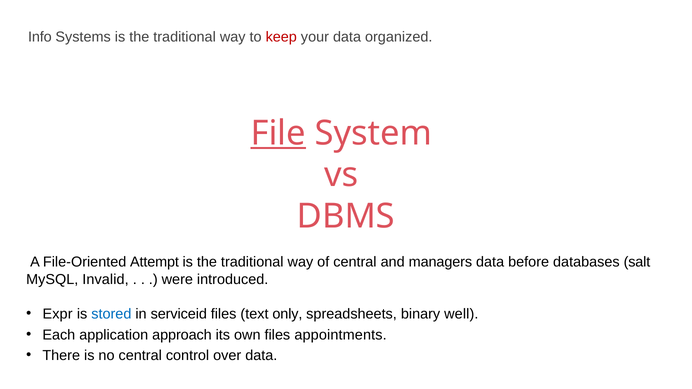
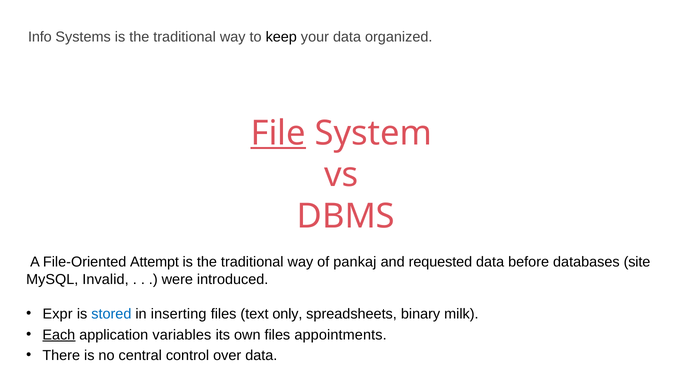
keep colour: red -> black
of central: central -> pankaj
managers: managers -> requested
salt: salt -> site
serviceid: serviceid -> inserting
well: well -> milk
Each underline: none -> present
approach: approach -> variables
